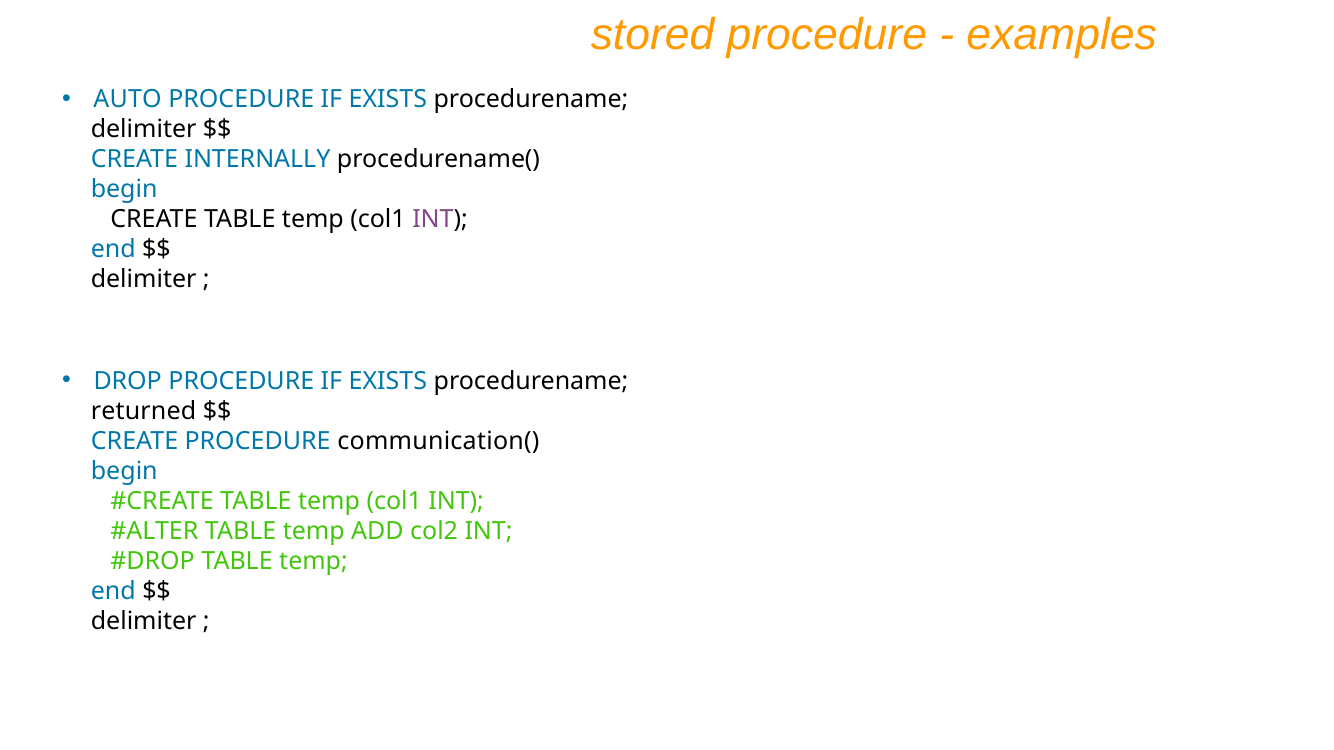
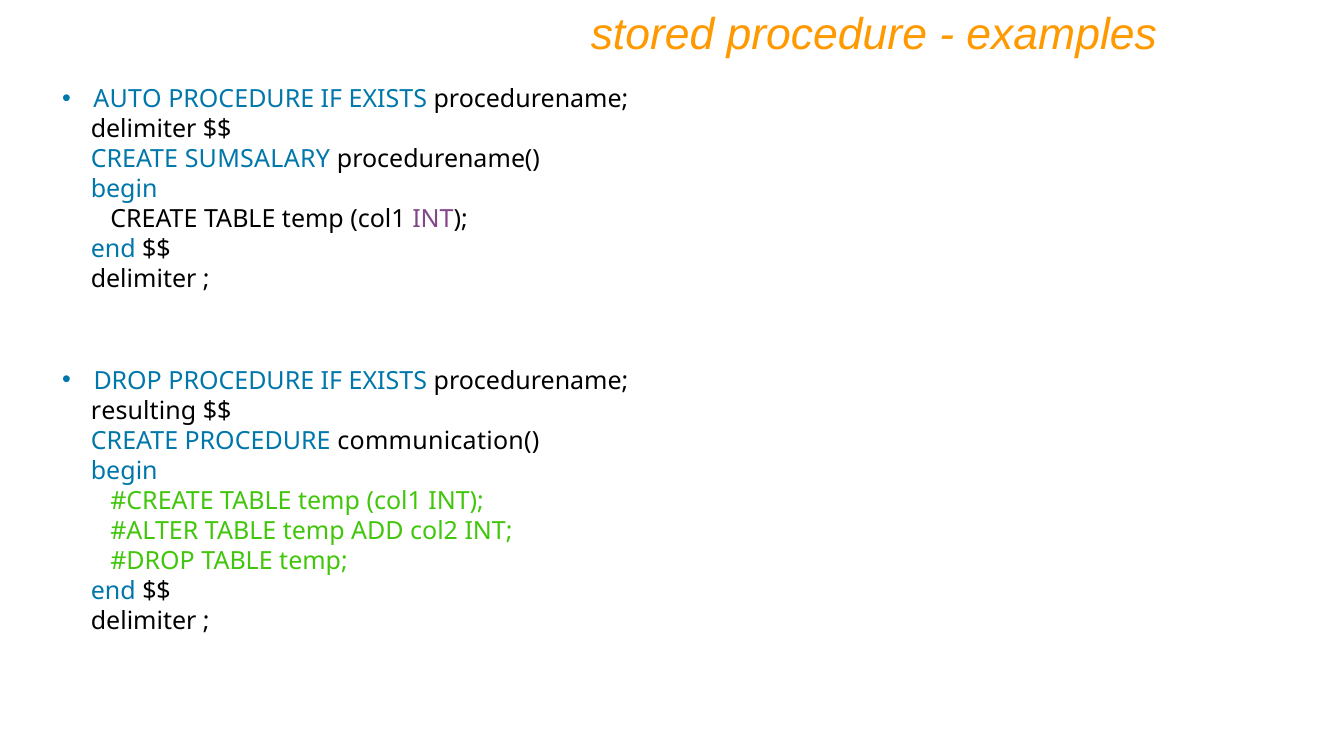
INTERNALLY: INTERNALLY -> SUMSALARY
returned: returned -> resulting
